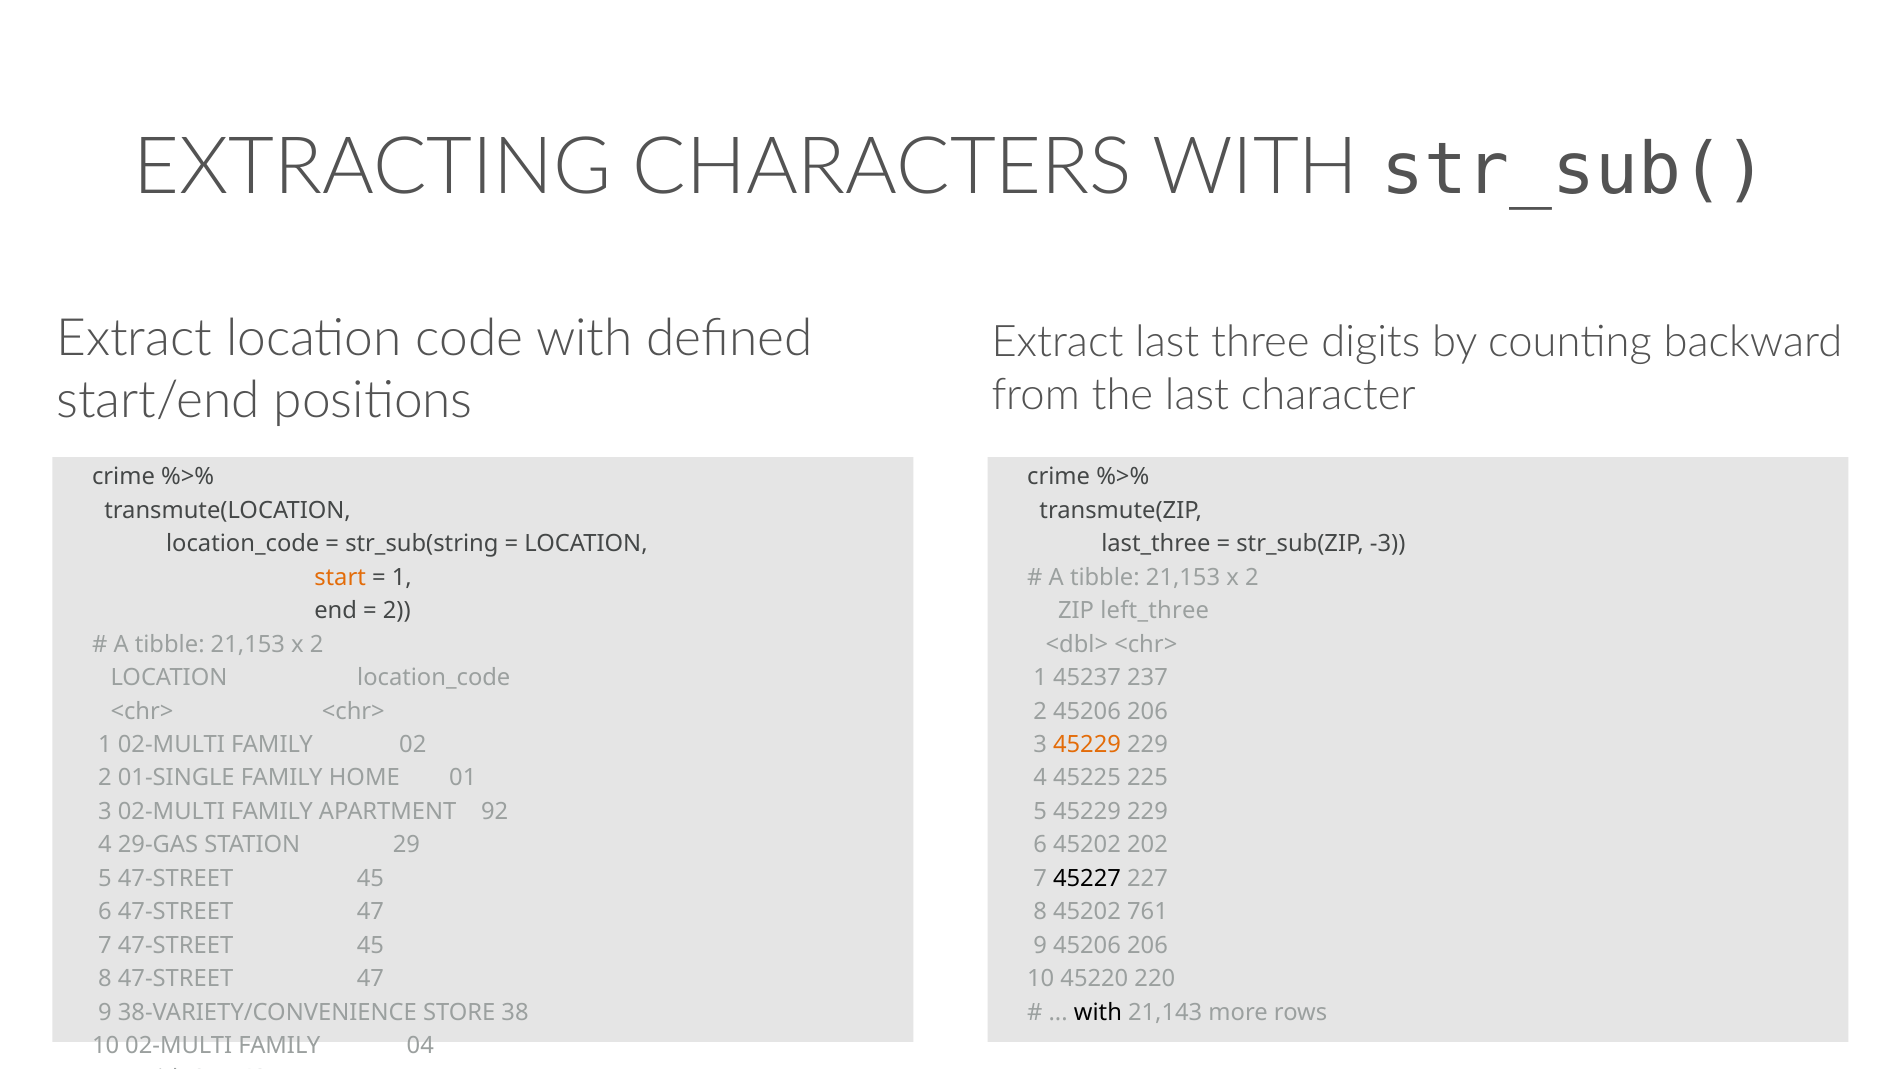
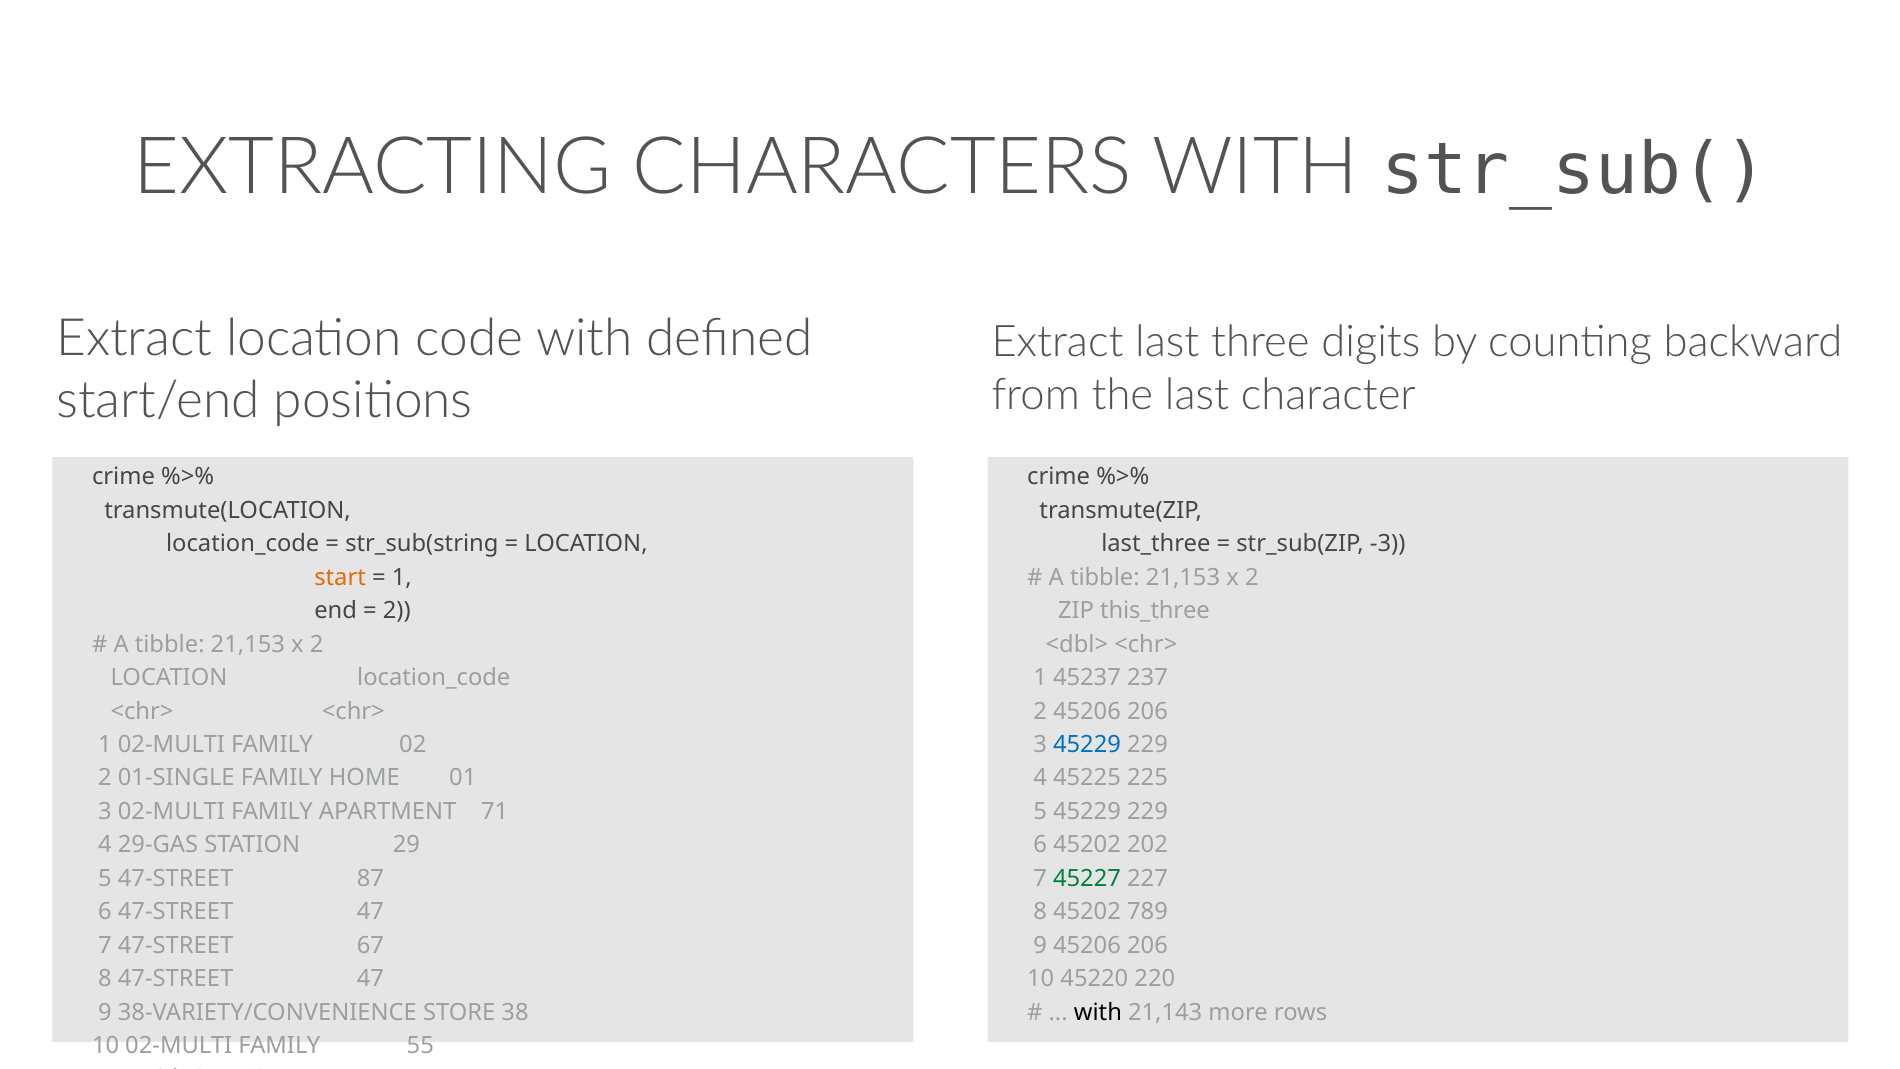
left_three: left_three -> this_three
45229 at (1087, 744) colour: orange -> blue
92: 92 -> 71
5 47-STREET 45: 45 -> 87
45227 colour: black -> green
761: 761 -> 789
7 47-STREET 45: 45 -> 67
04: 04 -> 55
